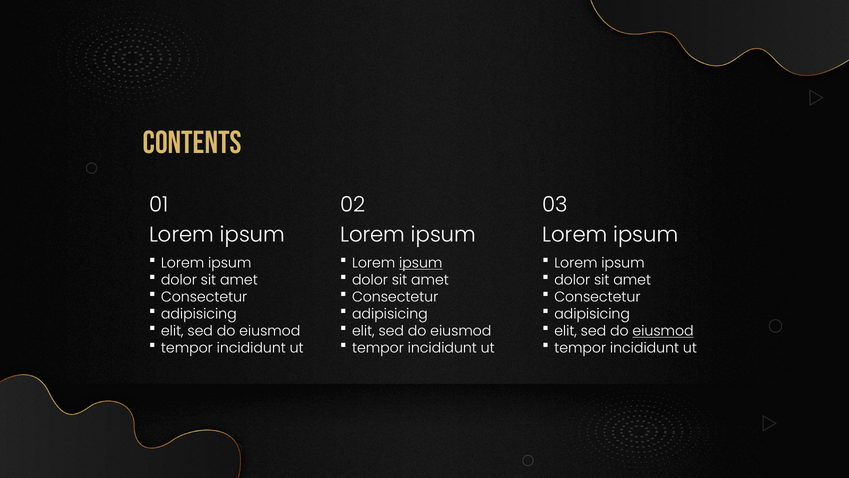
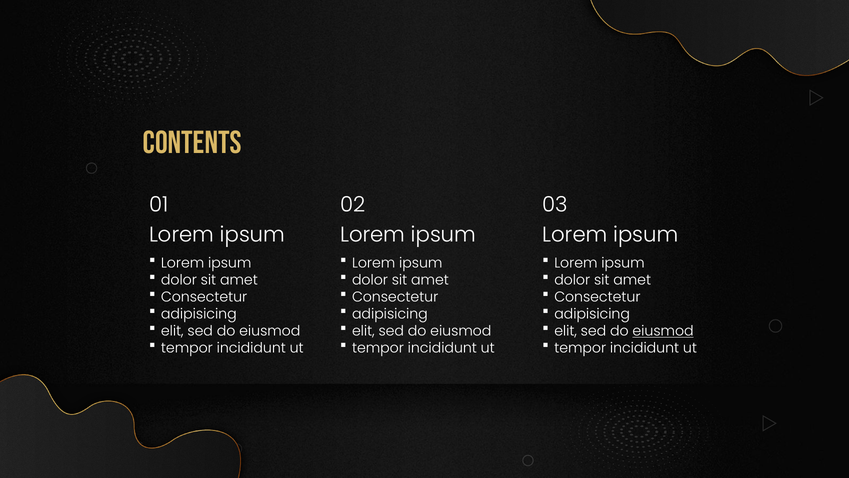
ipsum at (421, 263) underline: present -> none
